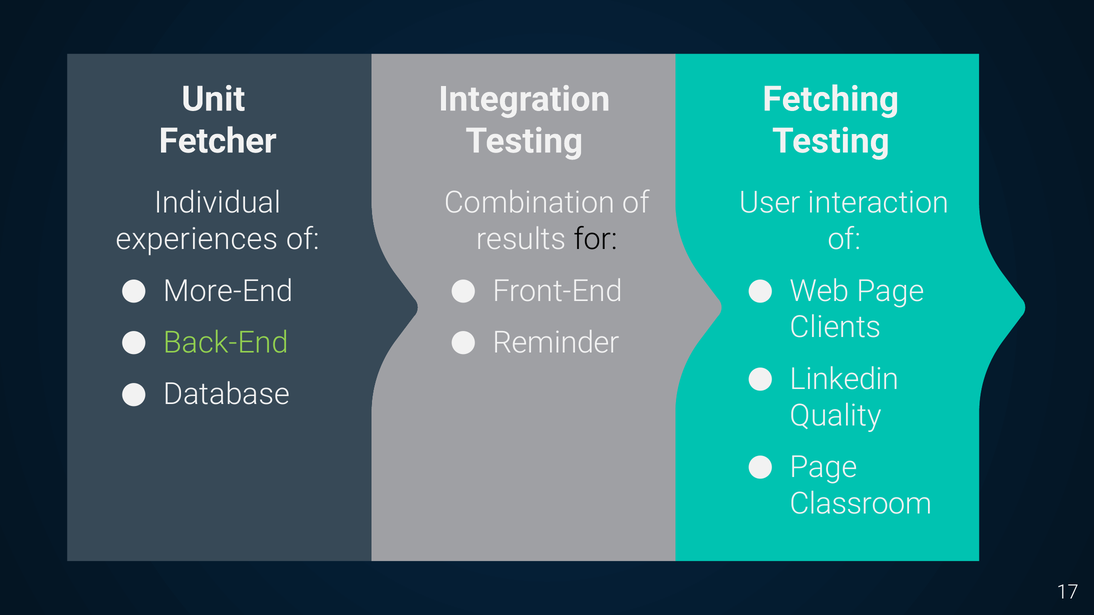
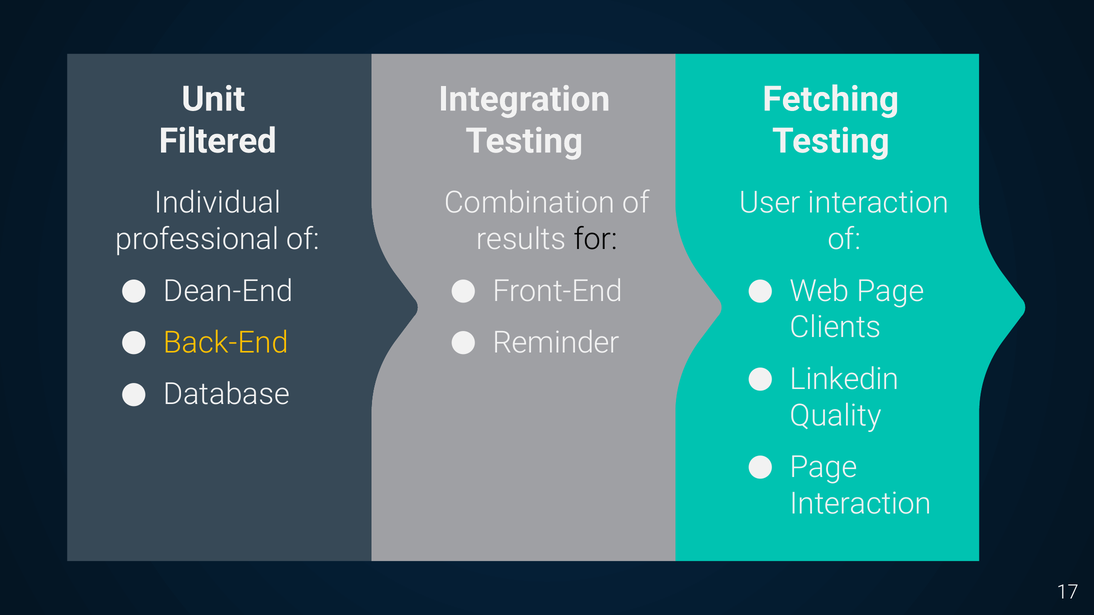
Fetcher: Fetcher -> Filtered
experiences: experiences -> professional
More-End: More-End -> Dean-End
Back-End colour: light green -> yellow
Classroom at (861, 504): Classroom -> Interaction
